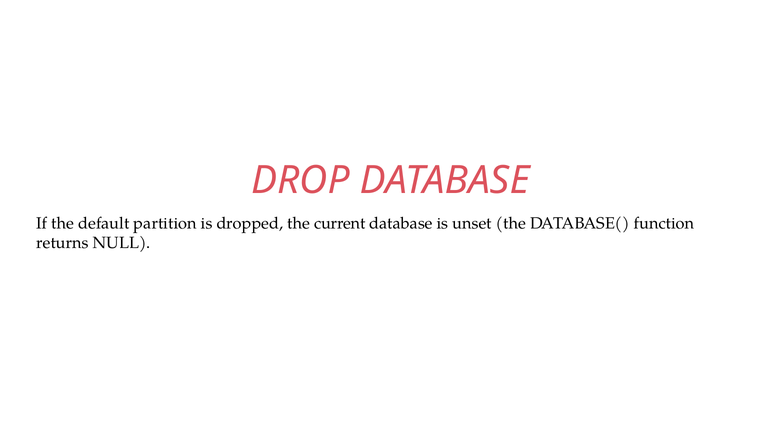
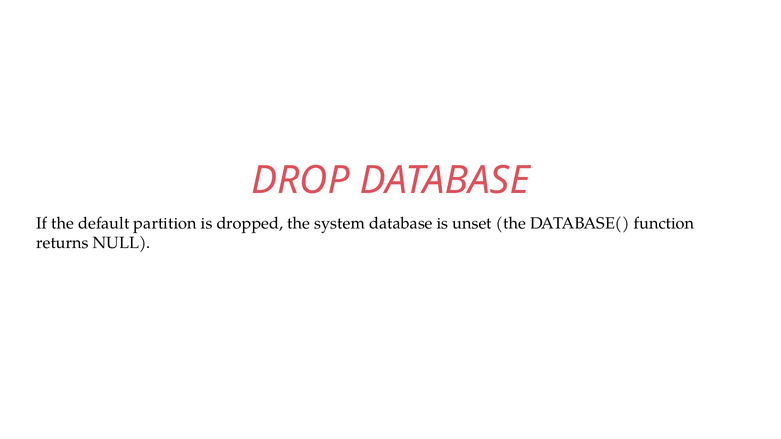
current: current -> system
